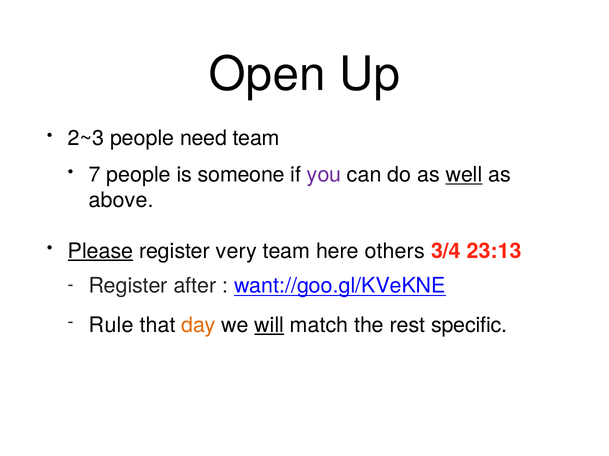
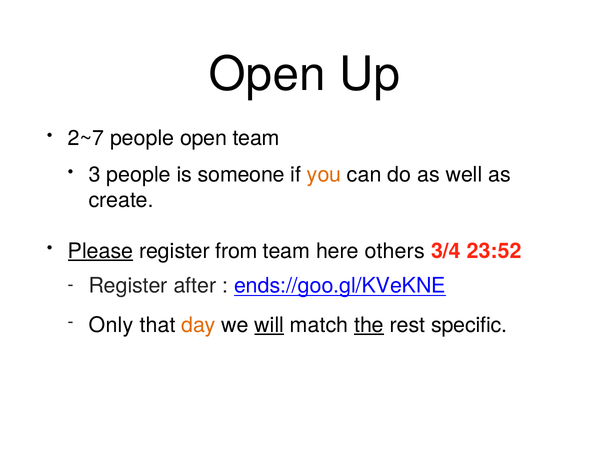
2~3: 2~3 -> 2~7
people need: need -> open
7: 7 -> 3
you colour: purple -> orange
well underline: present -> none
above: above -> create
very: very -> from
23:13: 23:13 -> 23:52
want://goo.gl/KVeKNE: want://goo.gl/KVeKNE -> ends://goo.gl/KVeKNE
Rule: Rule -> Only
the underline: none -> present
